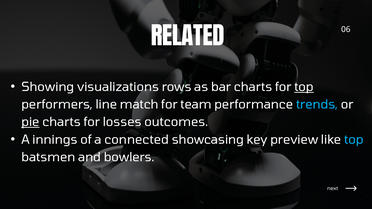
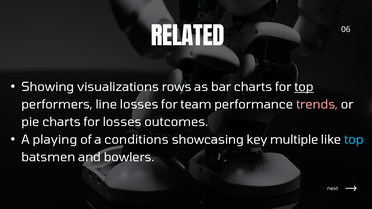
line match: match -> losses
trends colour: light blue -> pink
pie underline: present -> none
innings: innings -> playing
connected: connected -> conditions
preview: preview -> multiple
